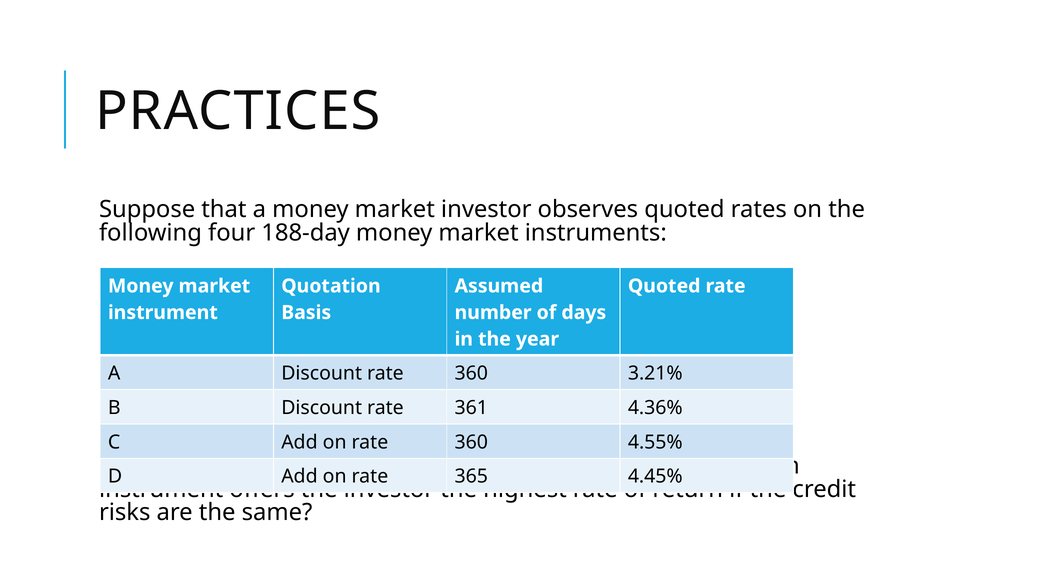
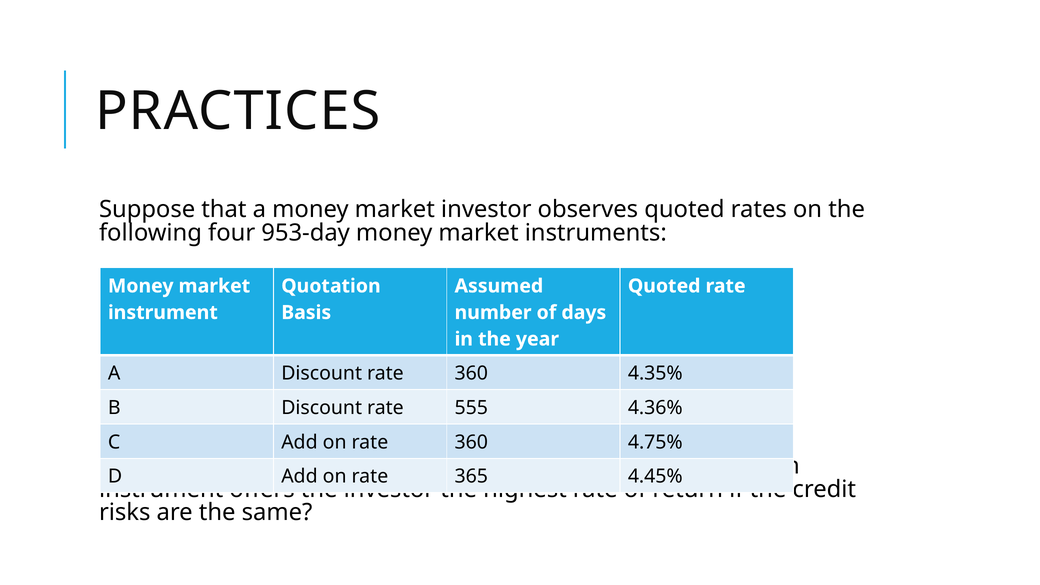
188-day: 188-day -> 953-day
3.21%: 3.21% -> 4.35%
361: 361 -> 555
4.55%: 4.55% -> 4.75%
